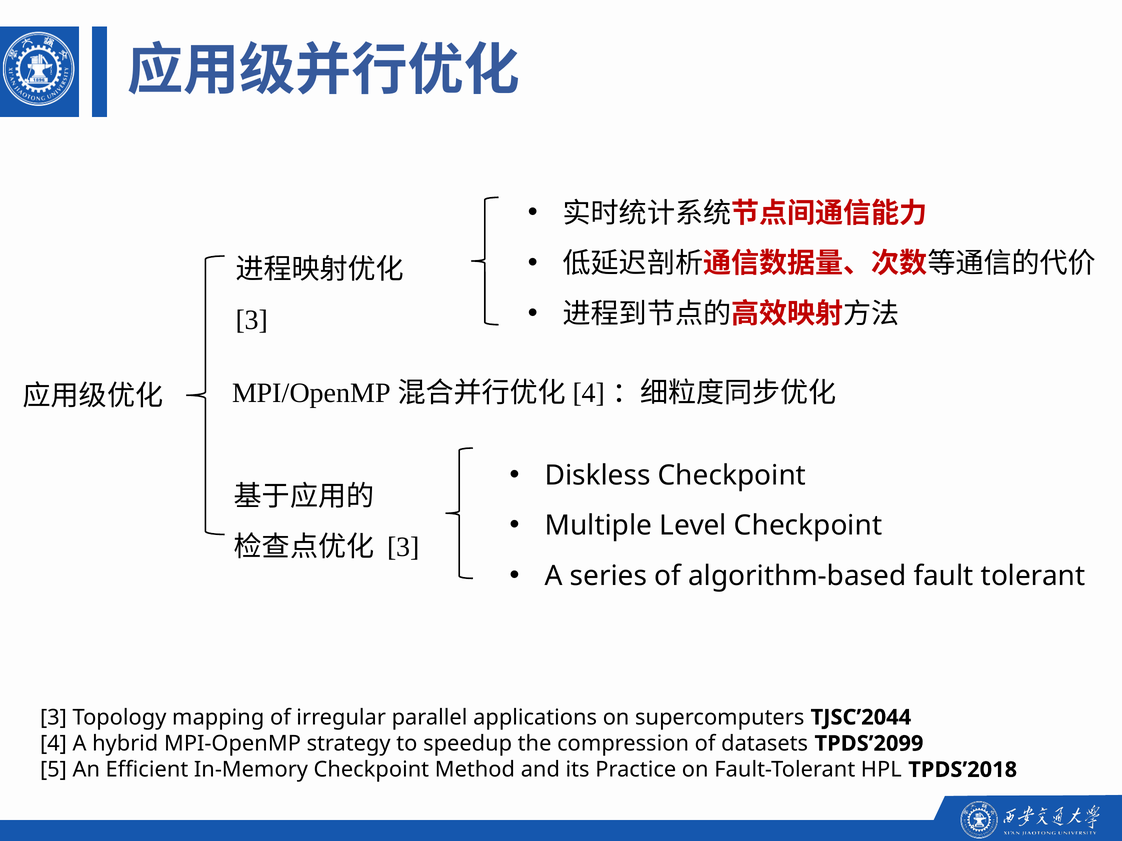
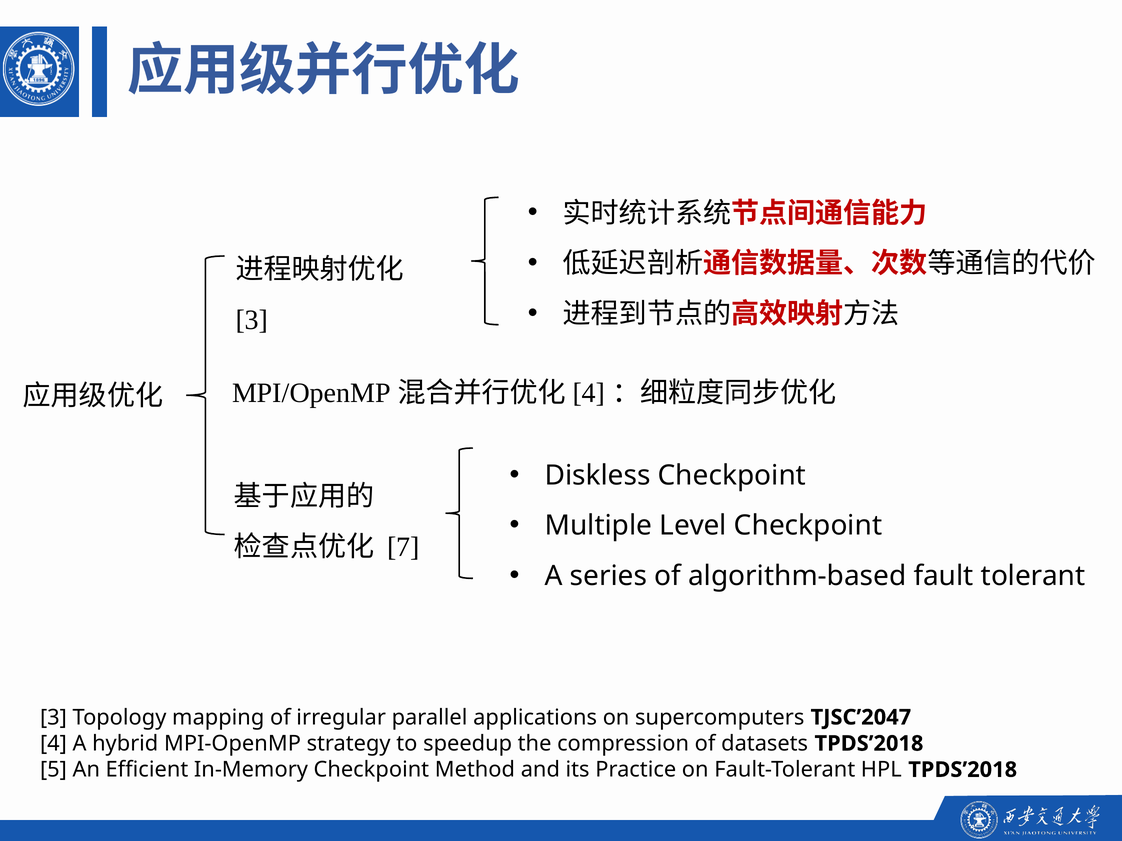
3 at (403, 547): 3 -> 7
TJSC’2044: TJSC’2044 -> TJSC’2047
datasets TPDS’2099: TPDS’2099 -> TPDS’2018
